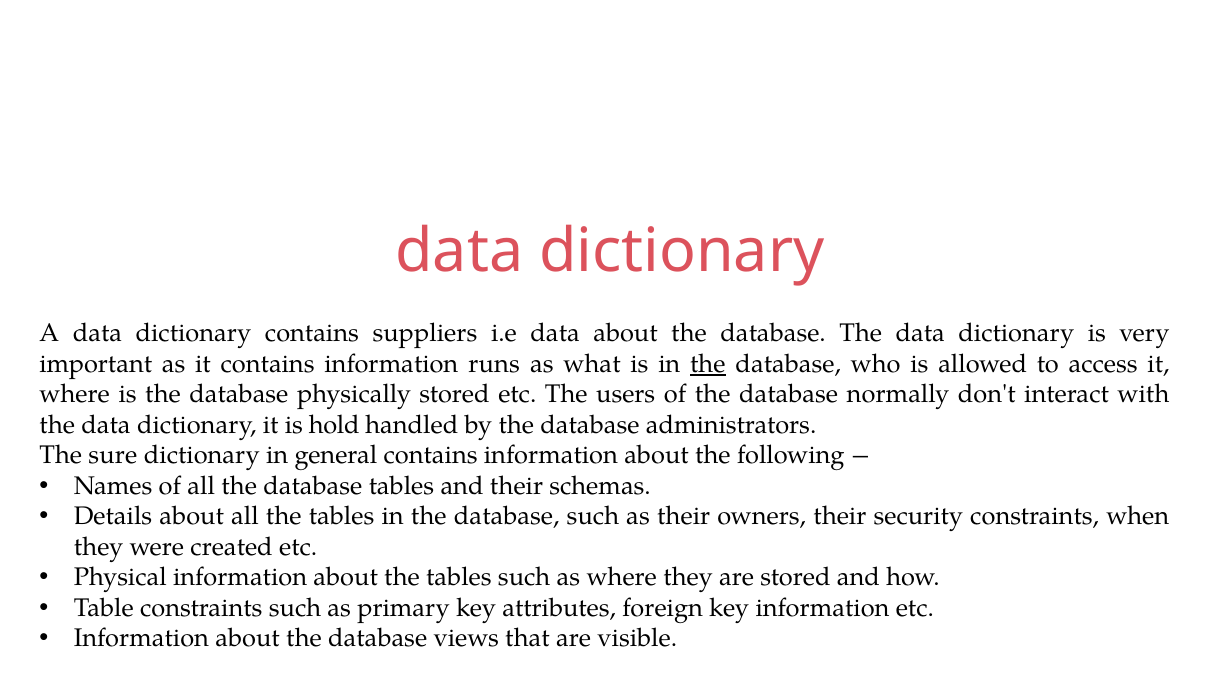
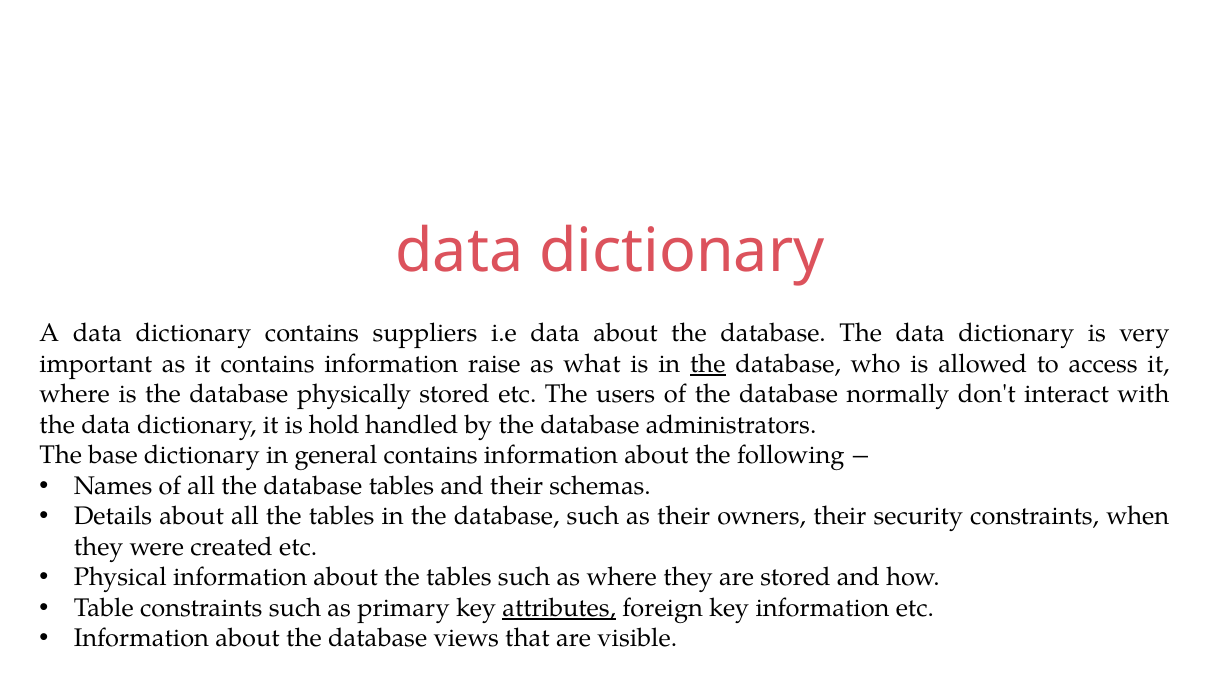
runs: runs -> raise
sure: sure -> base
attributes underline: none -> present
